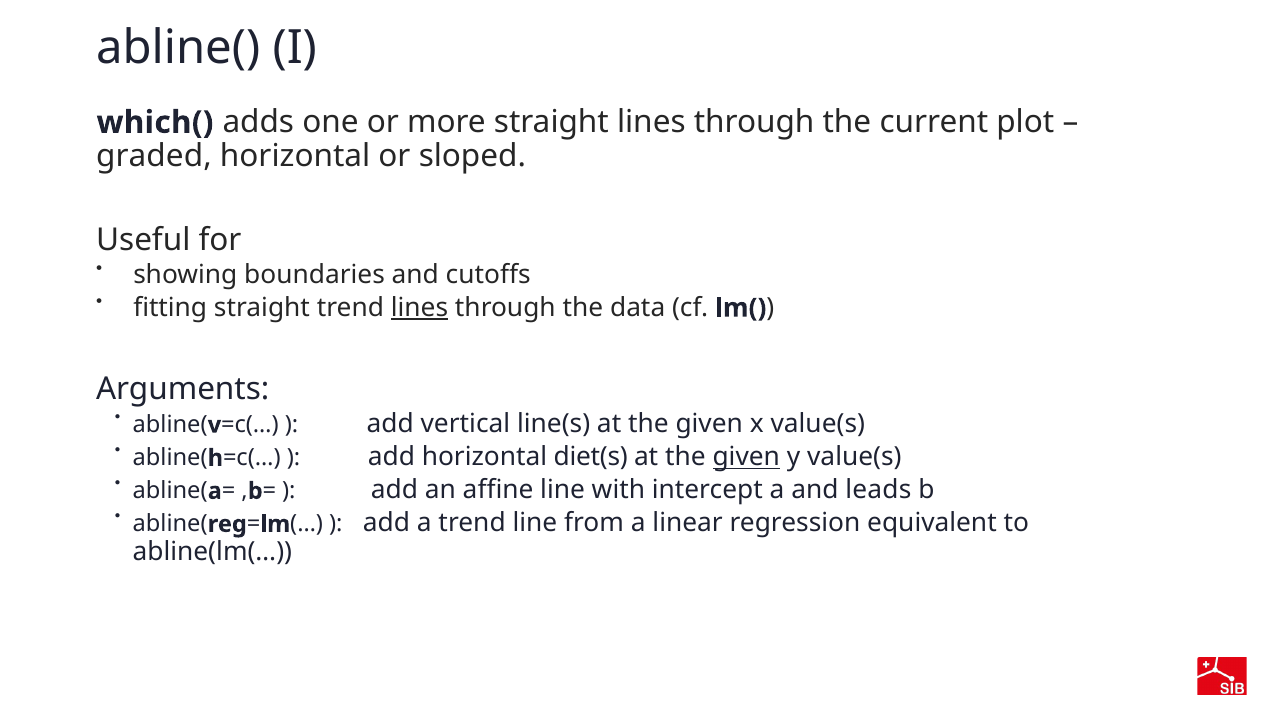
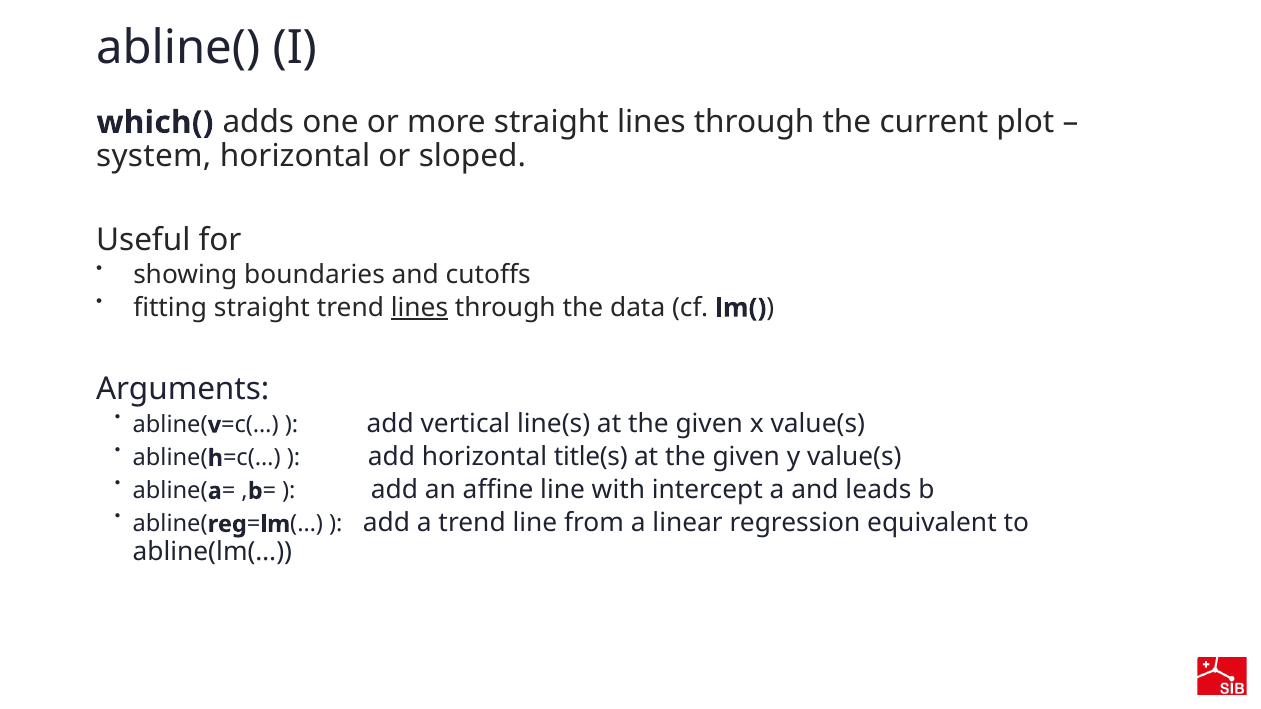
graded: graded -> system
diet(s: diet(s -> title(s
given at (746, 457) underline: present -> none
